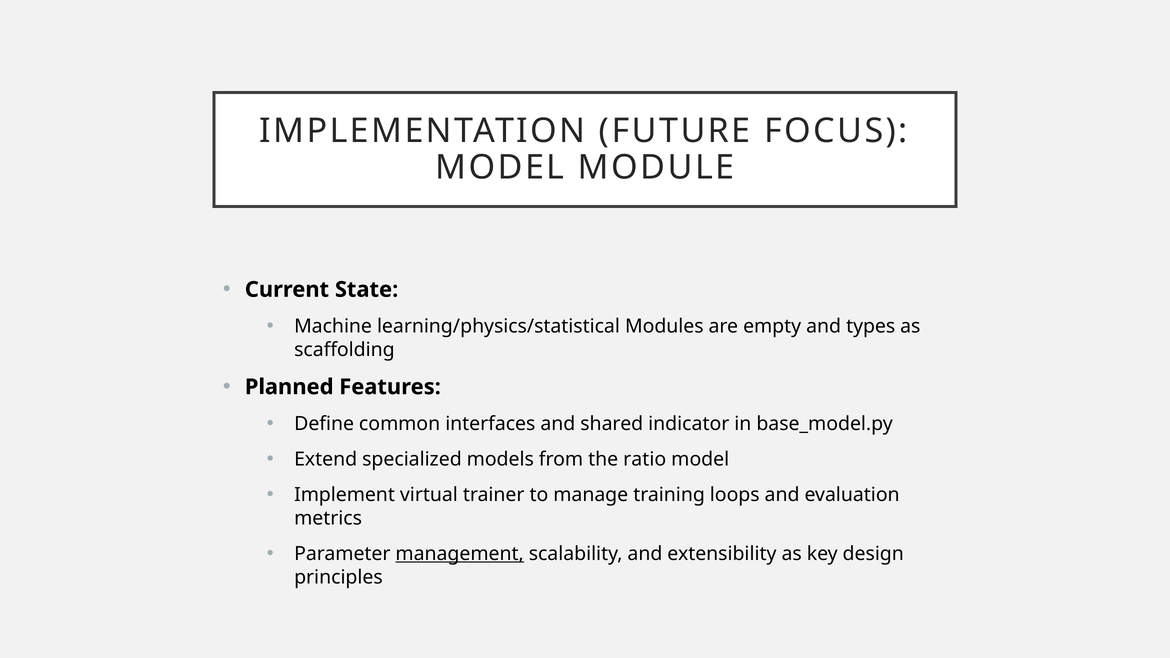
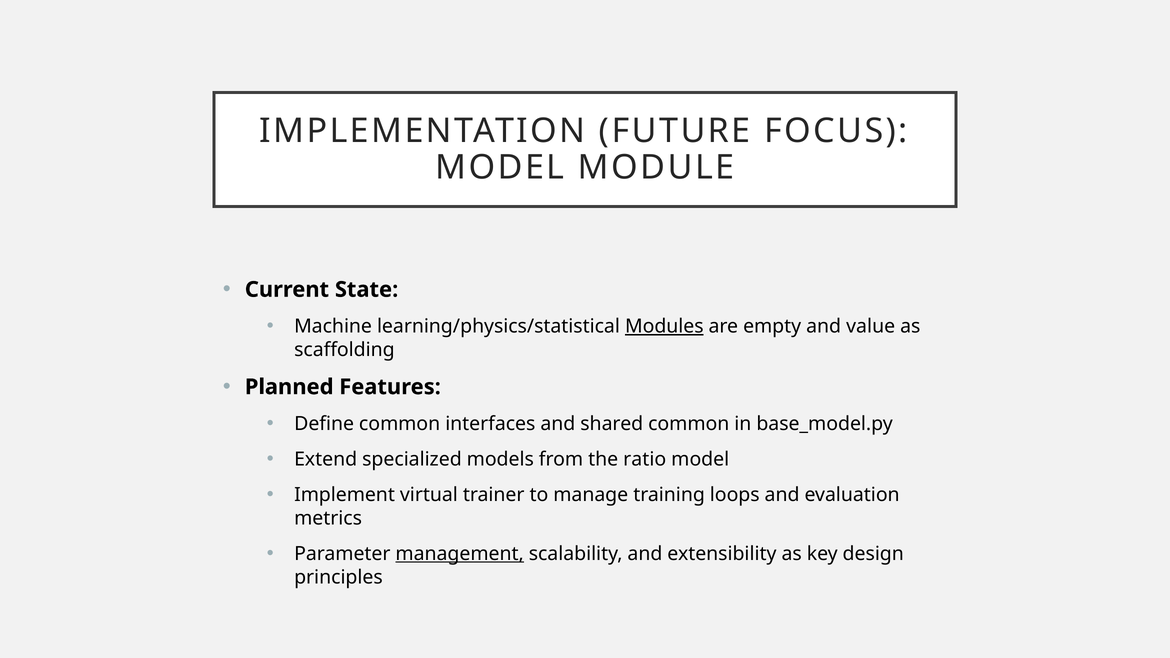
Modules underline: none -> present
types: types -> value
shared indicator: indicator -> common
